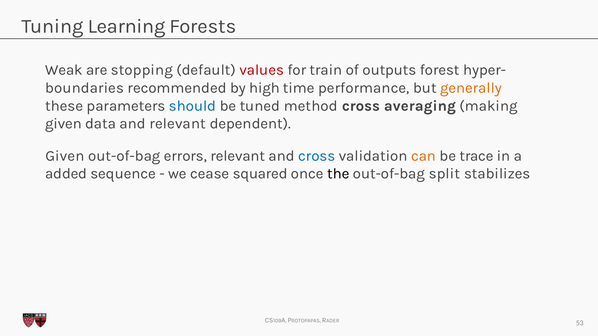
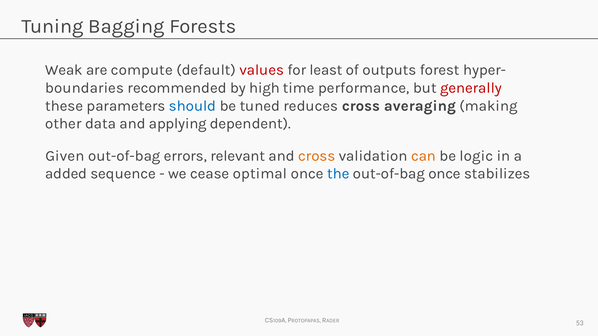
Learning: Learning -> Bagging
stopping: stopping -> compute
train: train -> least
generally colour: orange -> red
method: method -> reduces
given at (63, 124): given -> other
and relevant: relevant -> applying
cross at (317, 156) colour: blue -> orange
trace: trace -> logic
squared: squared -> optimal
the colour: black -> blue
out-of-bag split: split -> once
